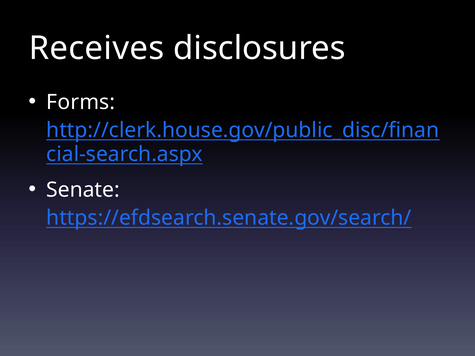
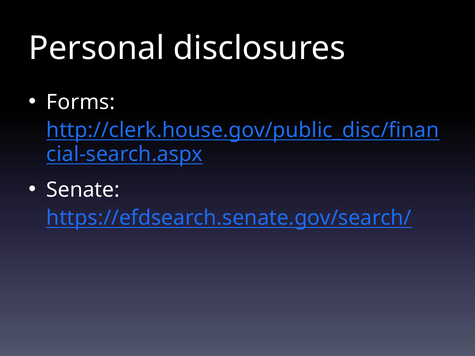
Receives: Receives -> Personal
